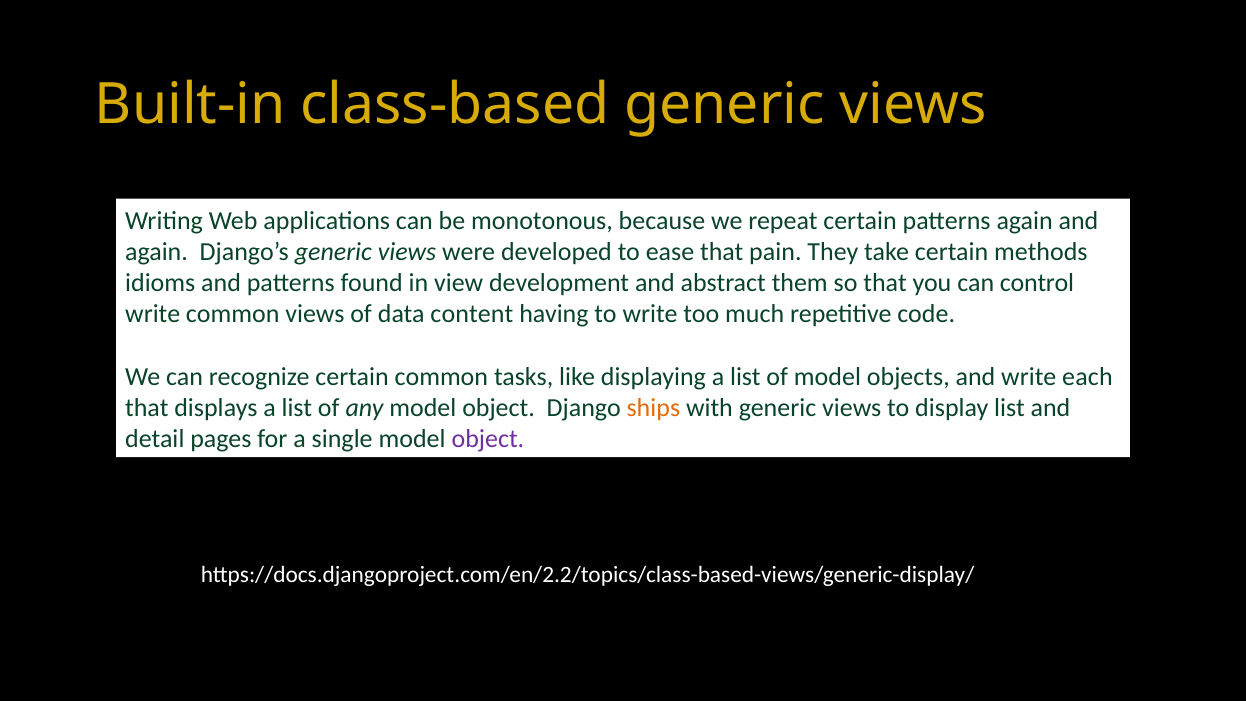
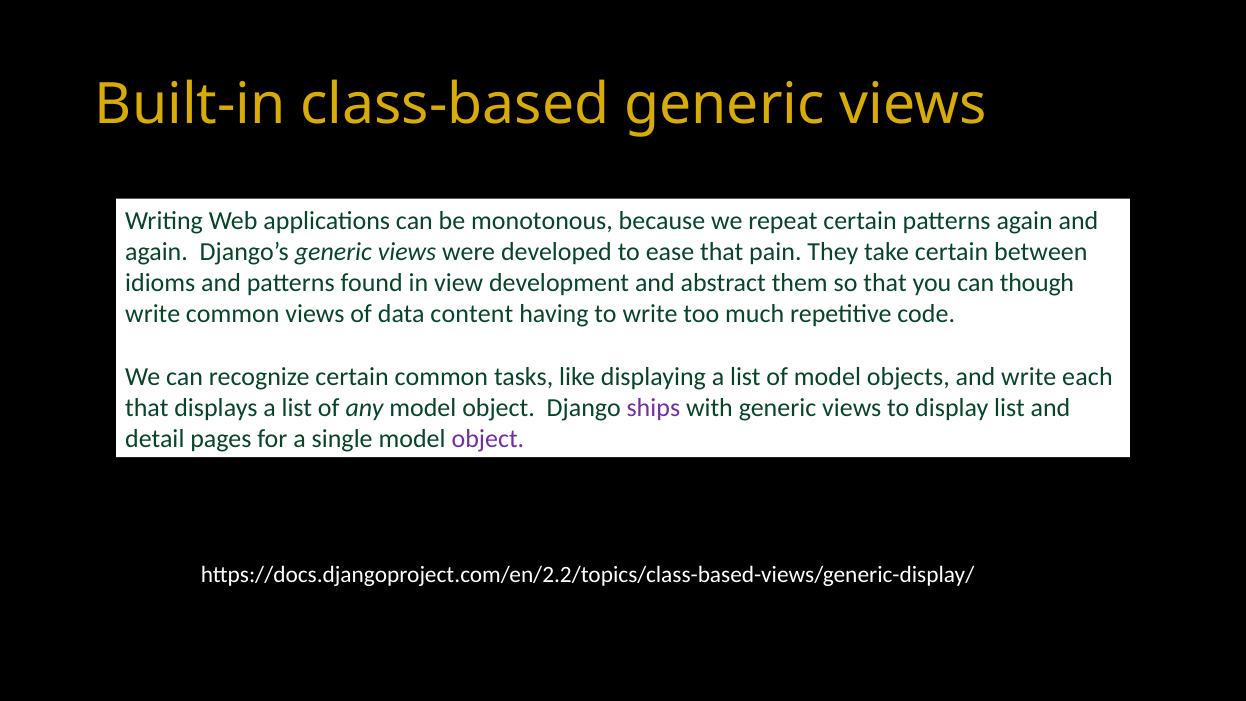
methods: methods -> between
control: control -> though
ships colour: orange -> purple
